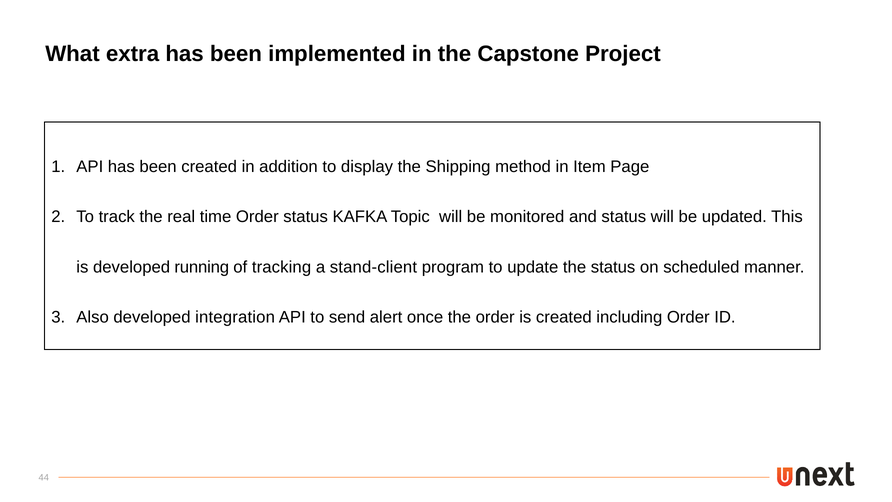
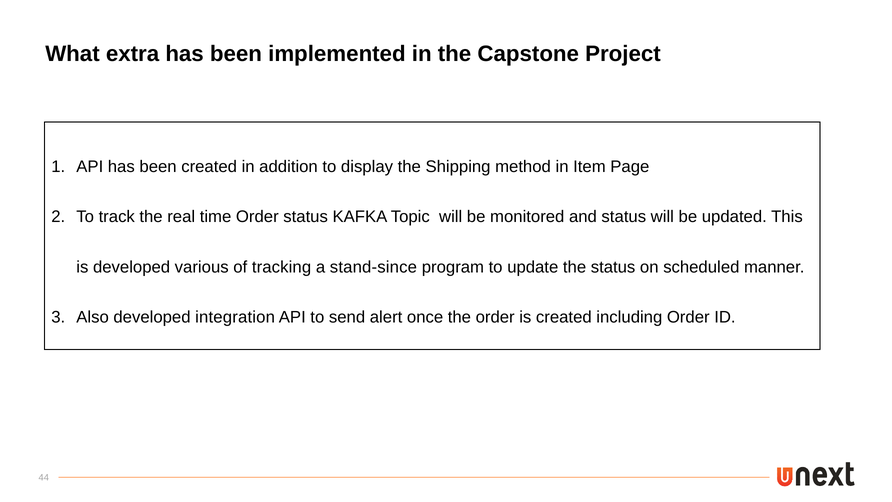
running: running -> various
stand-client: stand-client -> stand-since
